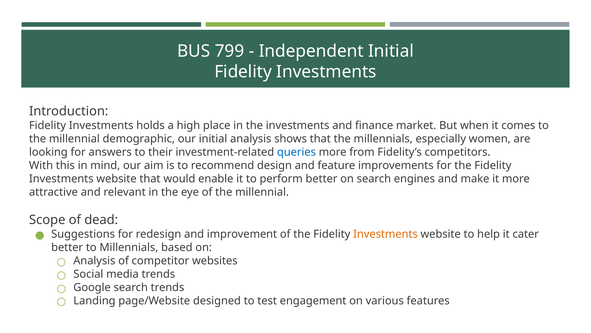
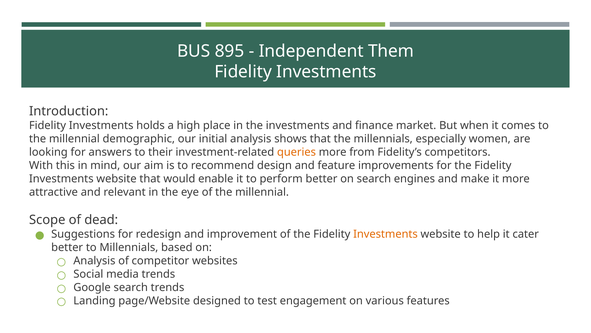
799: 799 -> 895
Independent Initial: Initial -> Them
queries colour: blue -> orange
